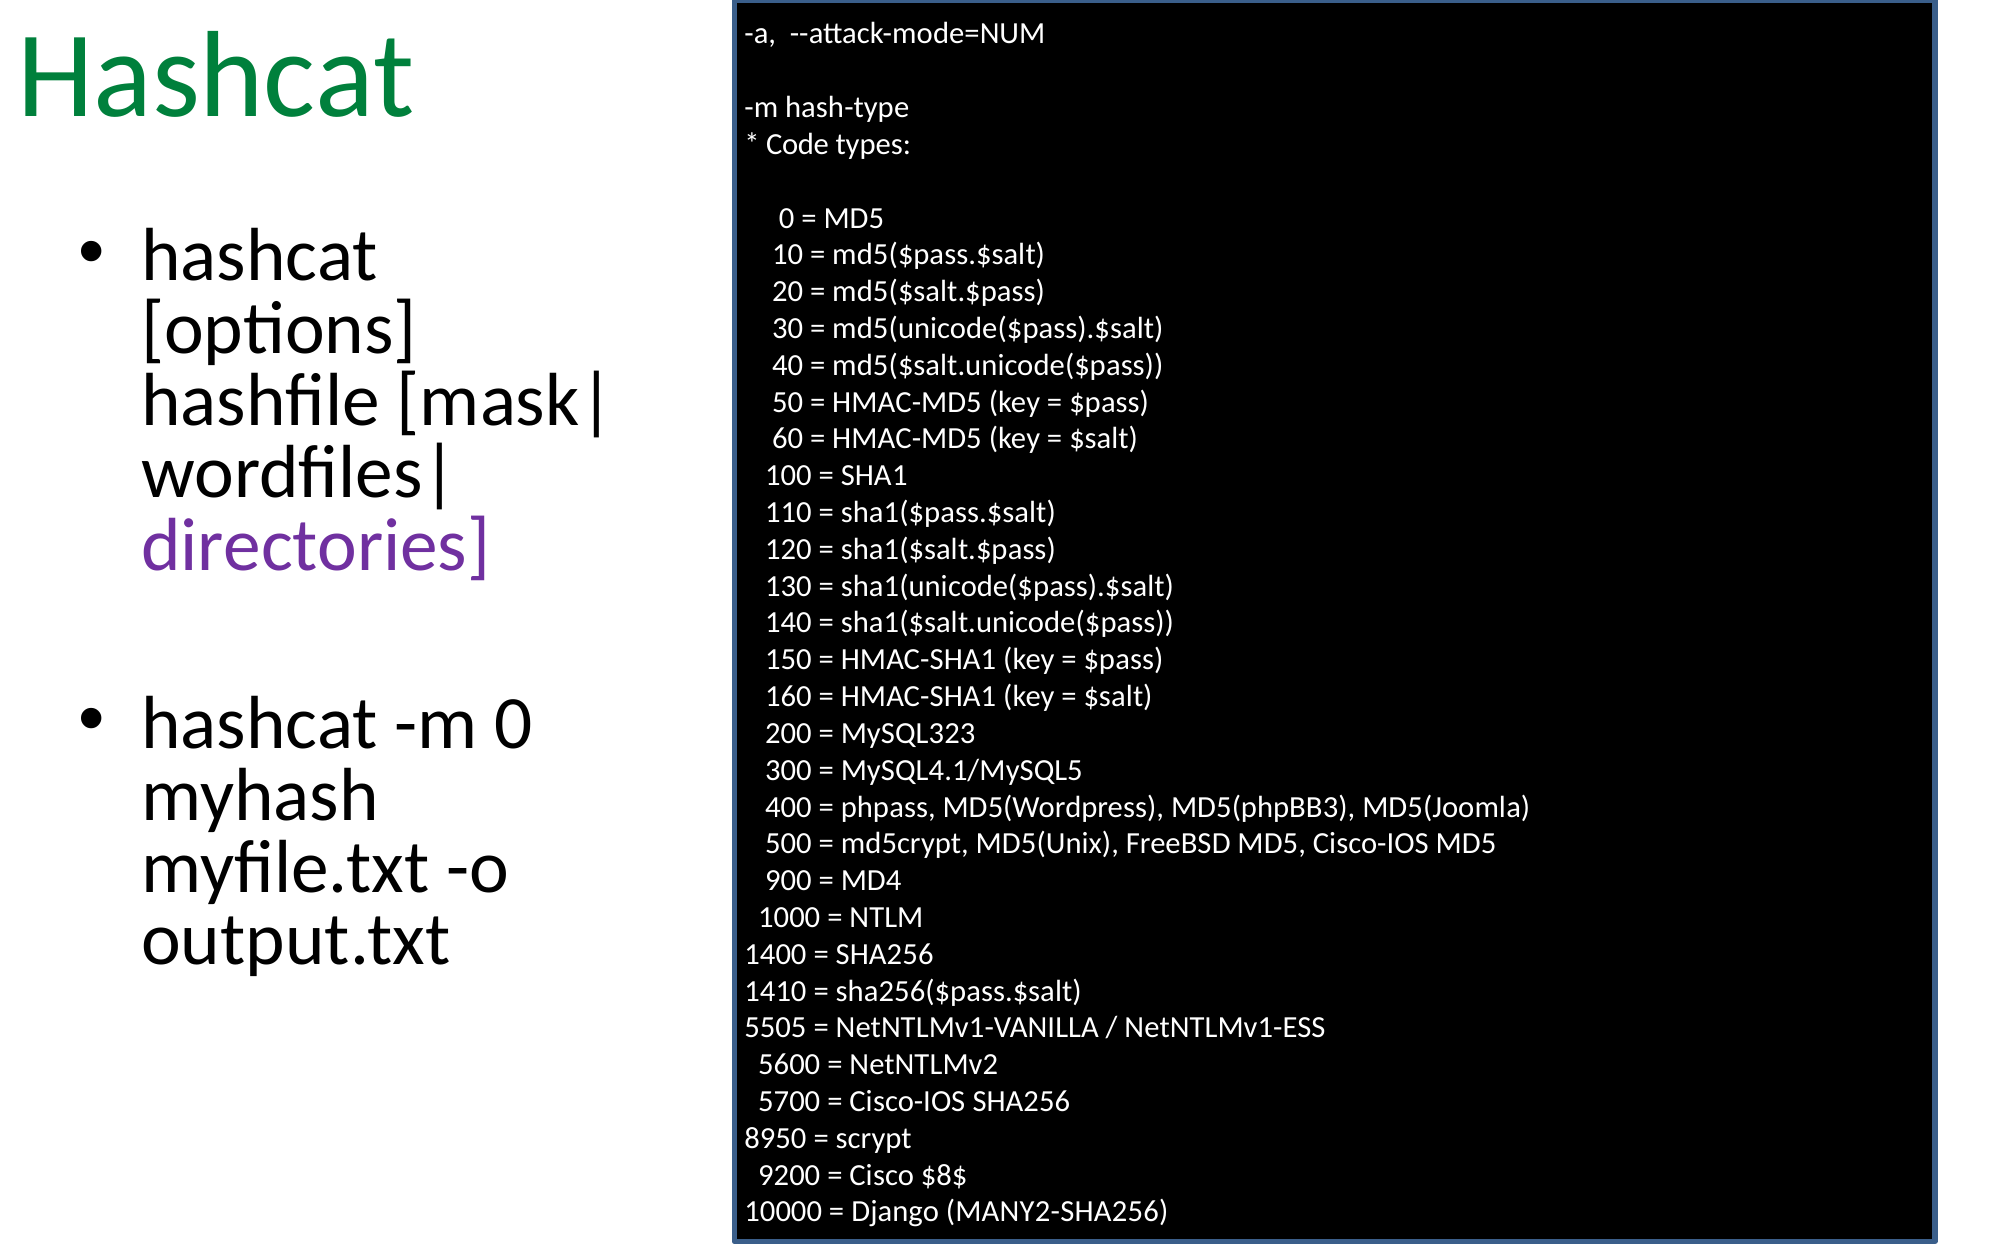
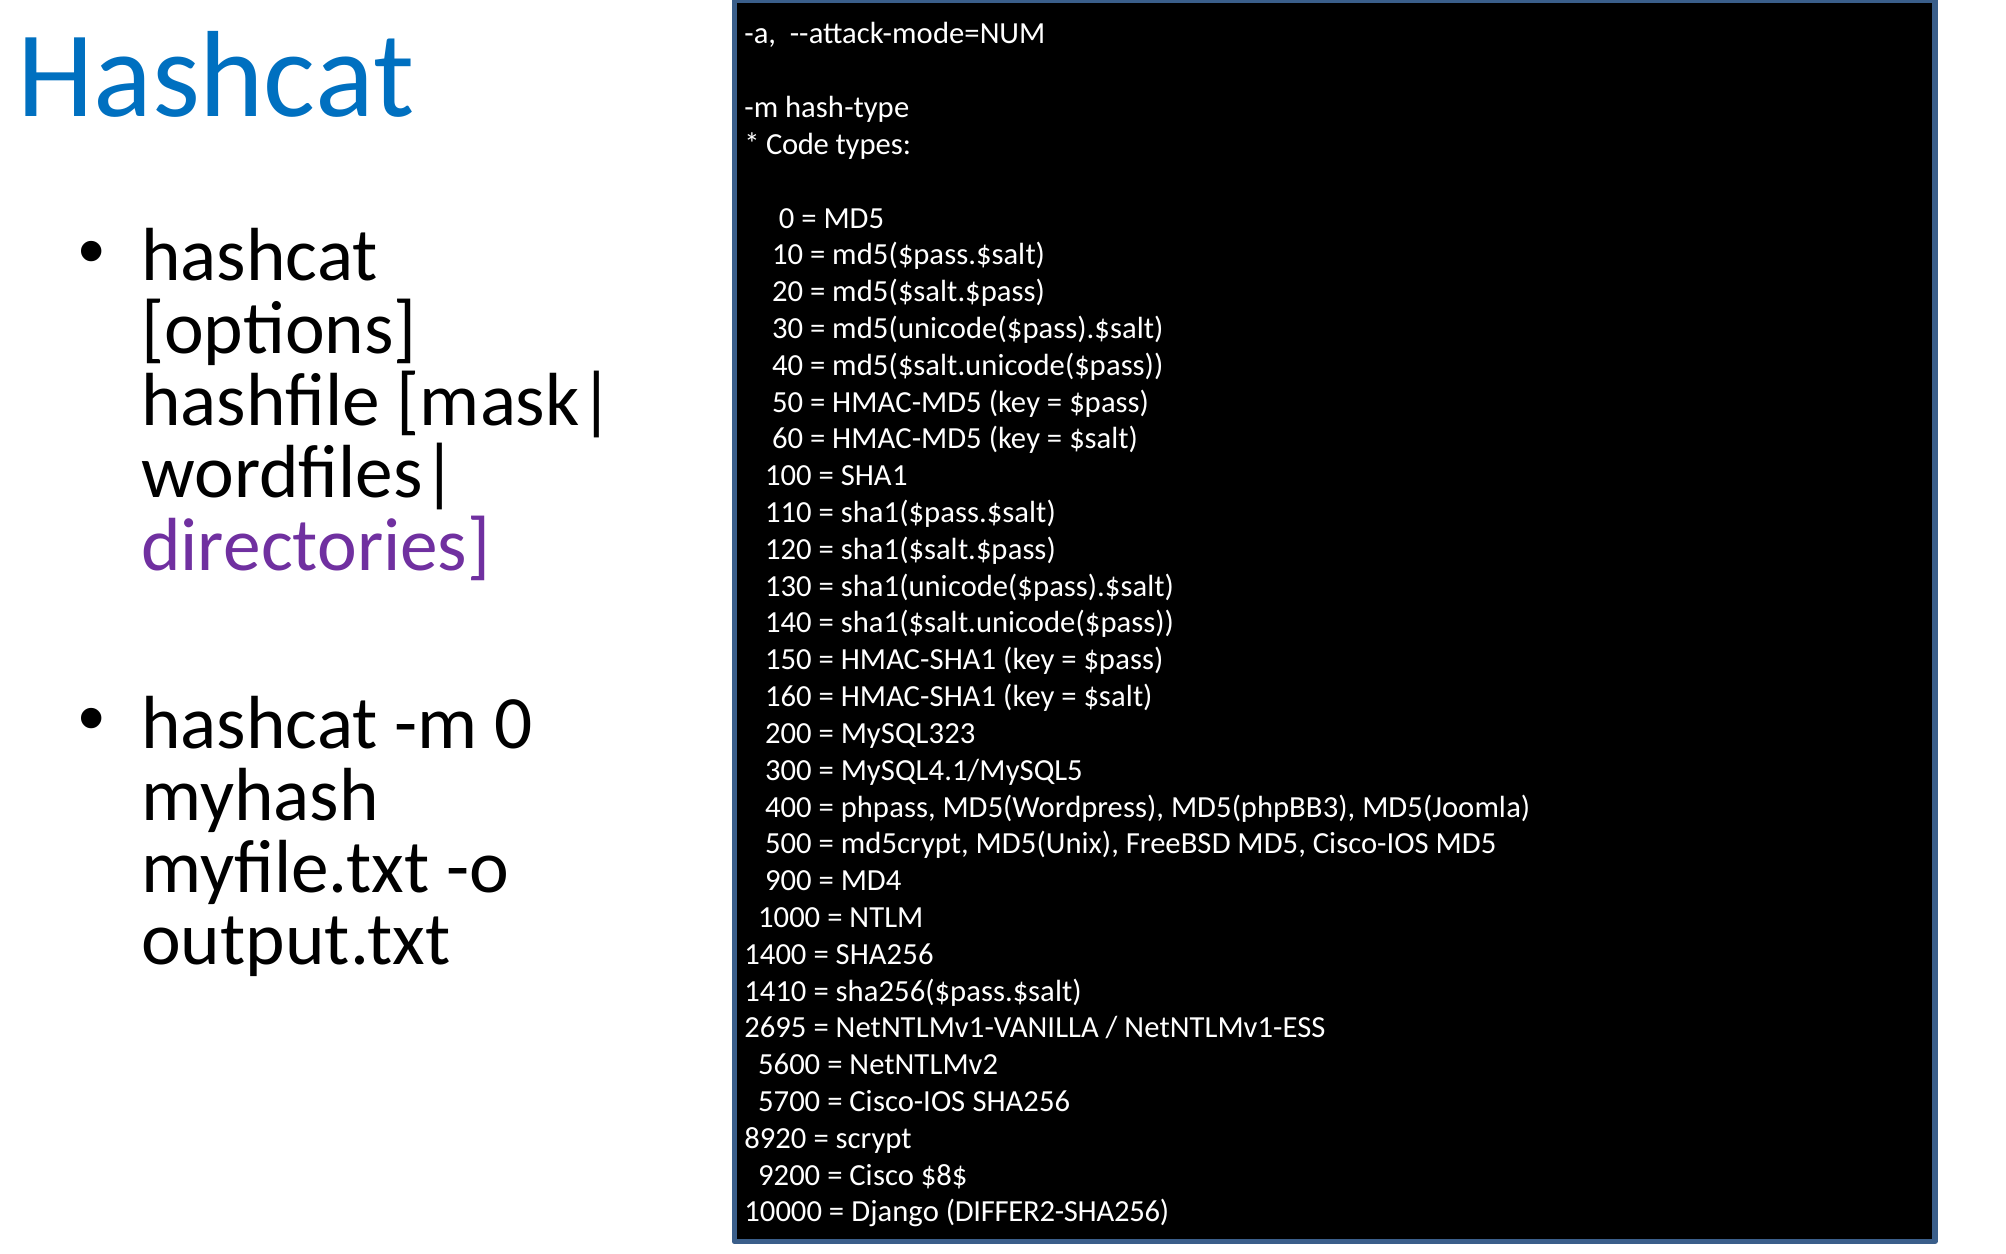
Hashcat at (216, 76) colour: green -> blue
5505: 5505 -> 2695
8950: 8950 -> 8920
MANY2-SHA256: MANY2-SHA256 -> DIFFER2-SHA256
